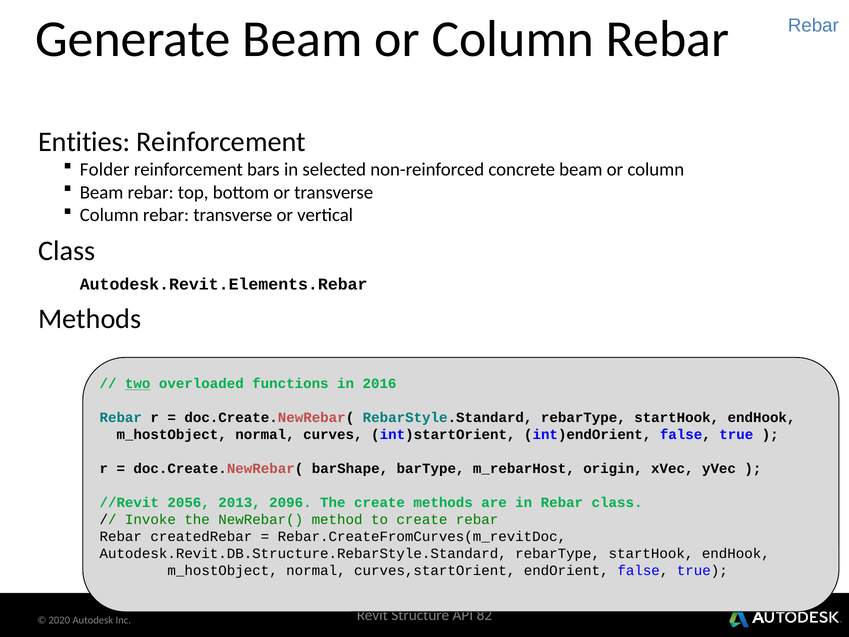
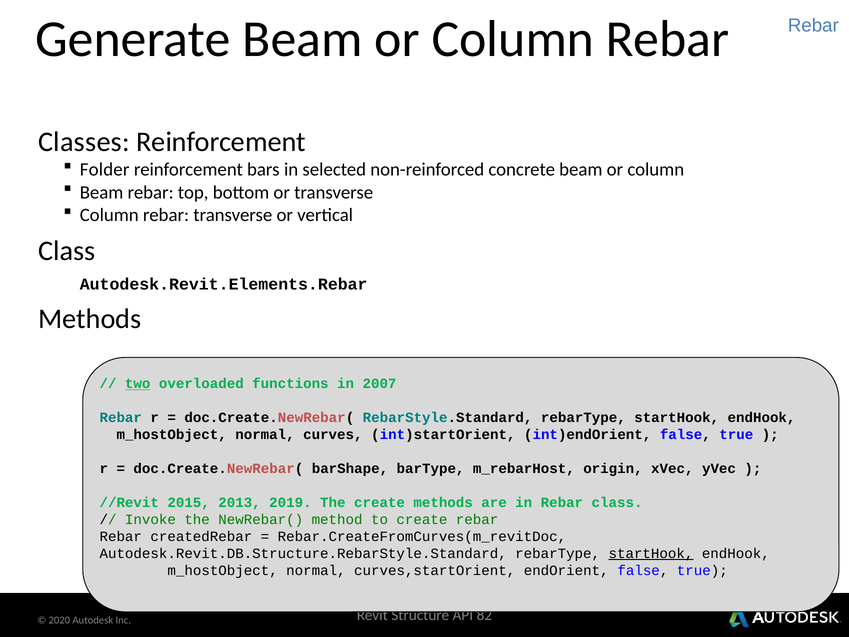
Entities: Entities -> Classes
2016: 2016 -> 2007
2056: 2056 -> 2015
2096: 2096 -> 2019
startHook at (651, 553) underline: none -> present
